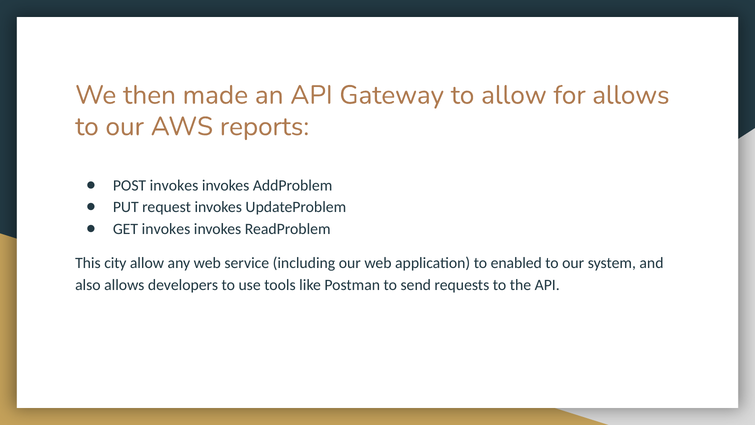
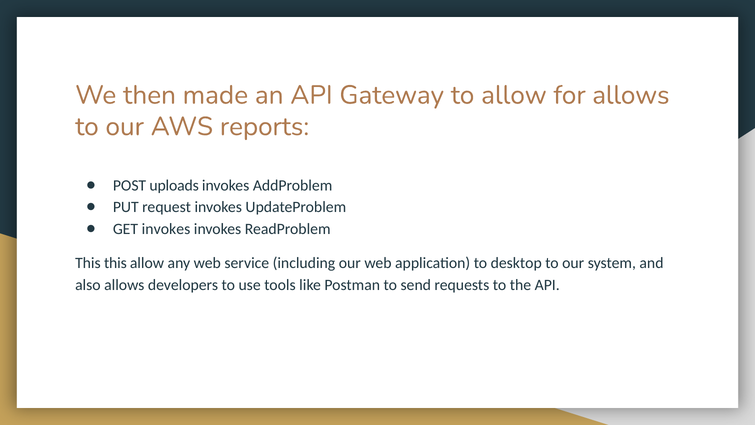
POST invokes: invokes -> uploads
This city: city -> this
enabled: enabled -> desktop
